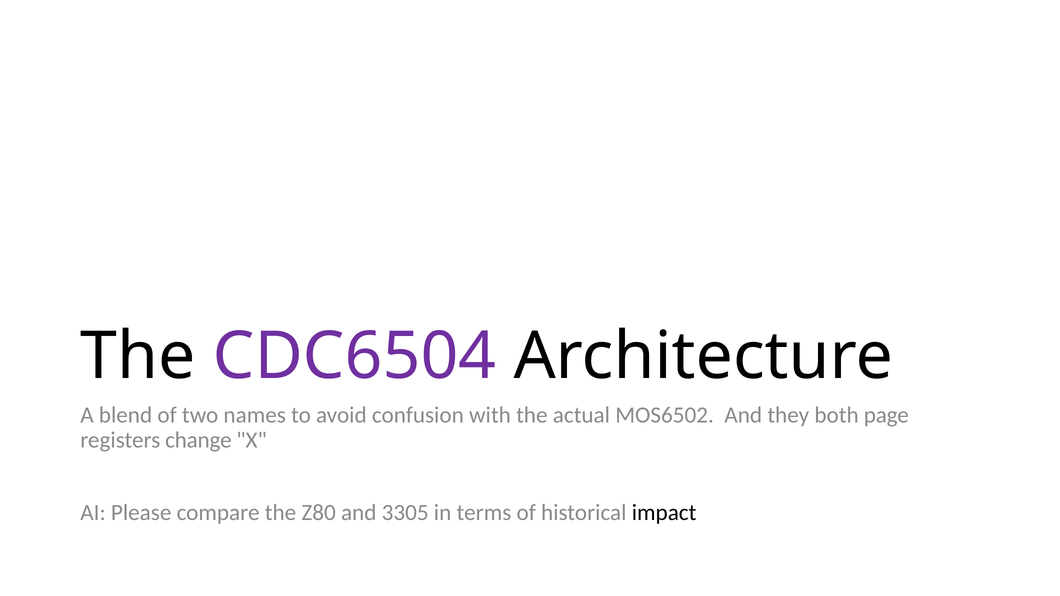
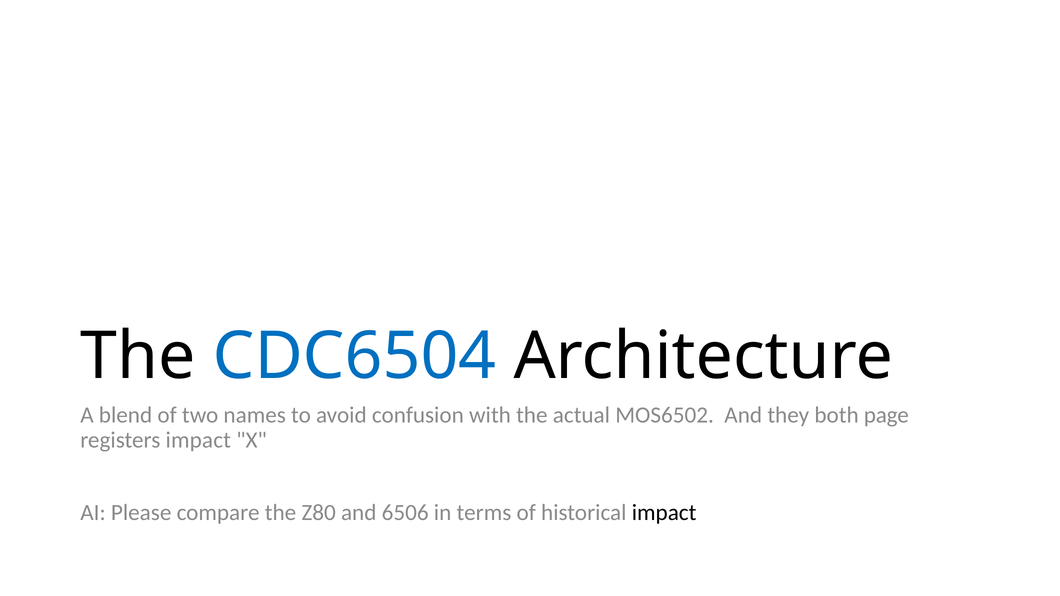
CDC6504 colour: purple -> blue
registers change: change -> impact
3305: 3305 -> 6506
